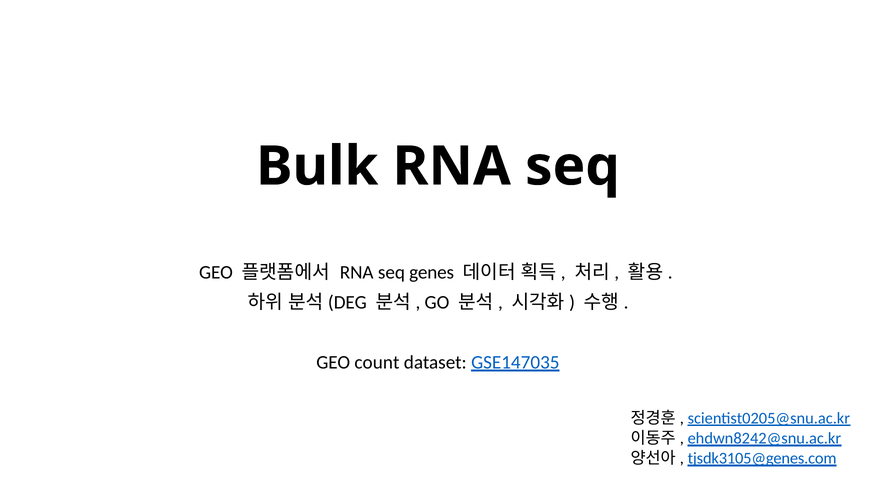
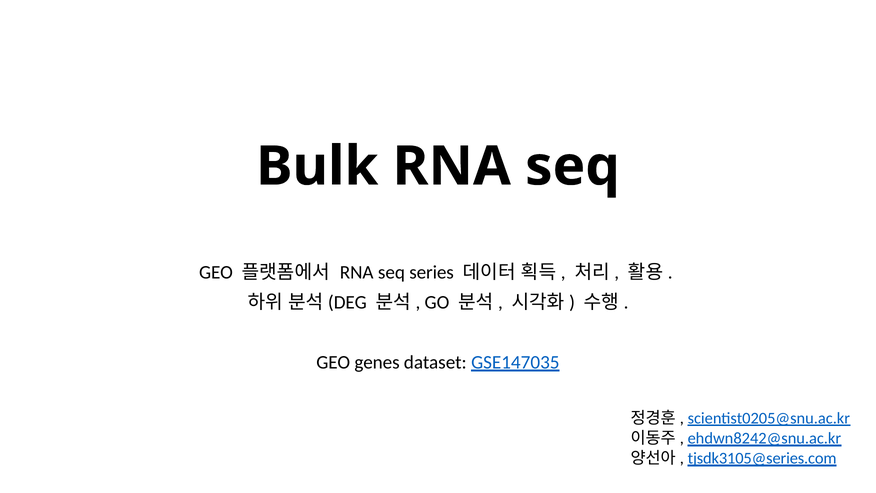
genes: genes -> series
count: count -> genes
tjsdk3105@genes.com: tjsdk3105@genes.com -> tjsdk3105@series.com
